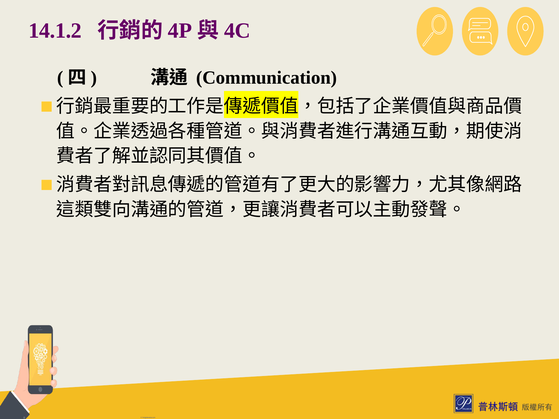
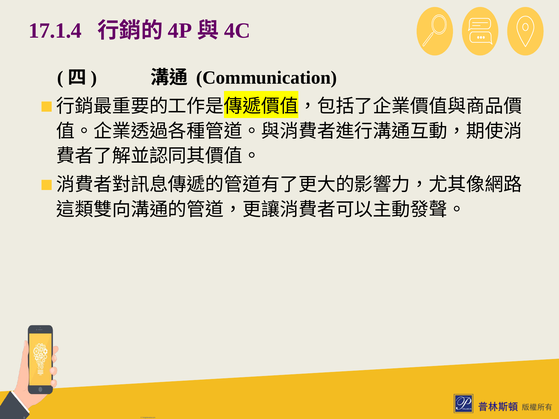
14.1.2: 14.1.2 -> 17.1.4
